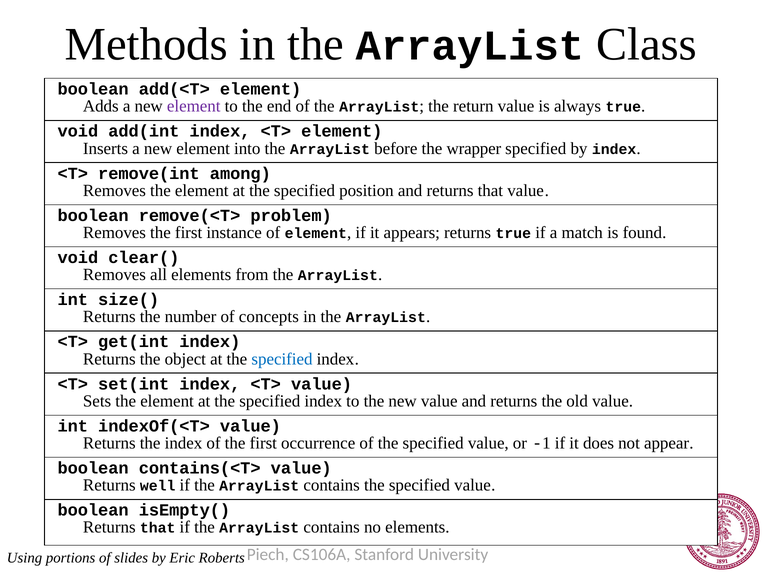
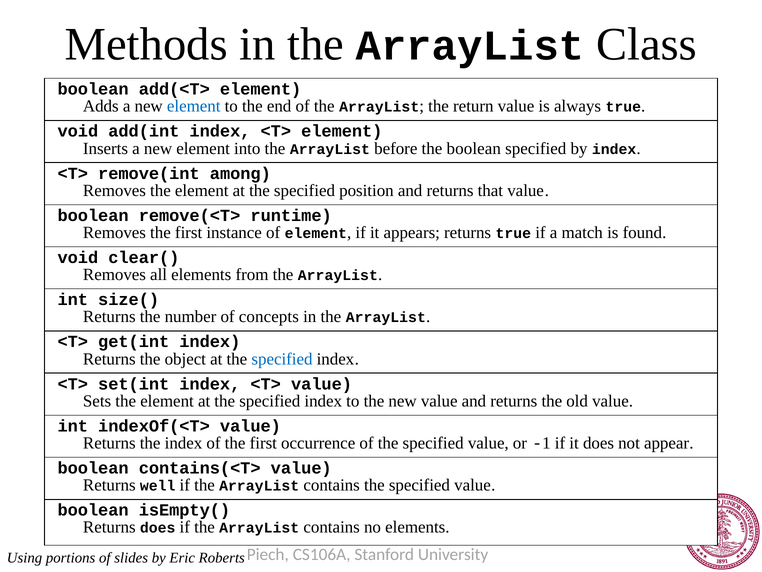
element at (194, 106) colour: purple -> blue
the wrapper: wrapper -> boolean
problem: problem -> runtime
that at (158, 528): that -> does
